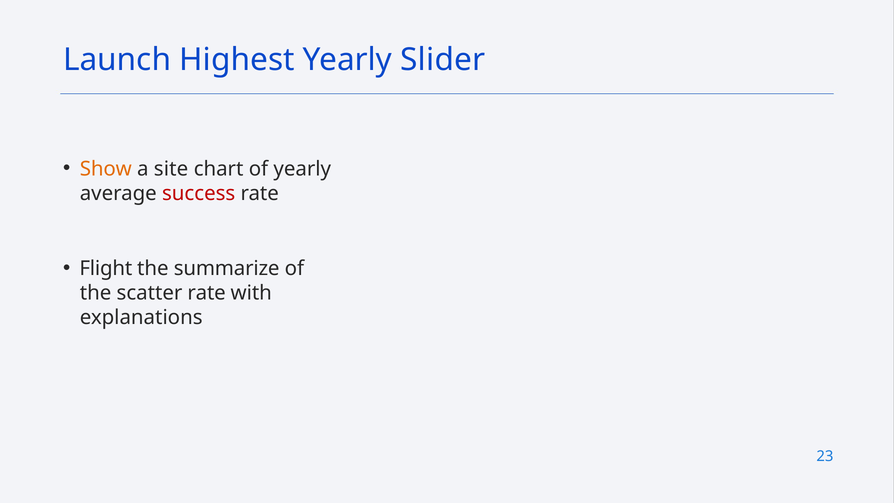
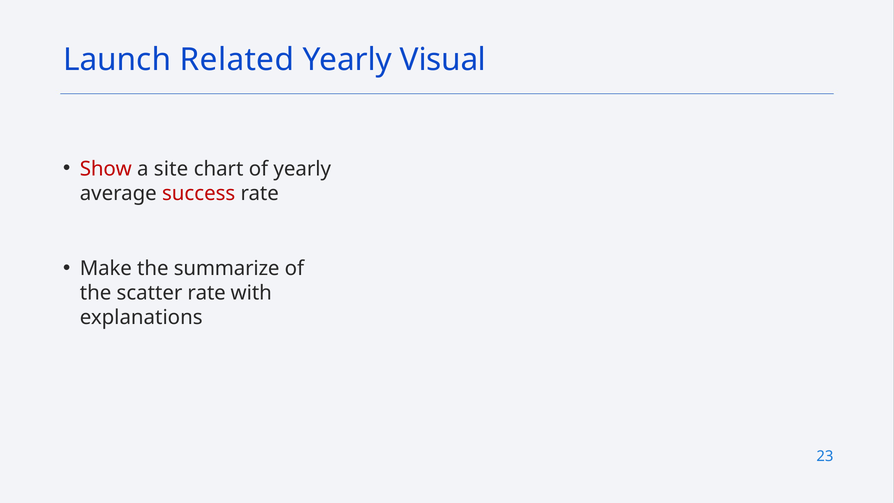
Highest: Highest -> Related
Slider: Slider -> Visual
Show colour: orange -> red
Flight: Flight -> Make
